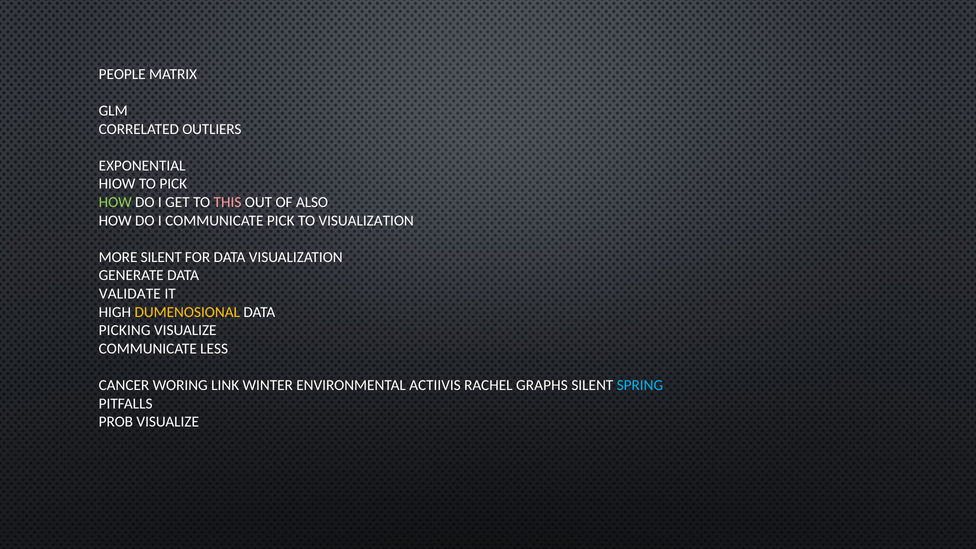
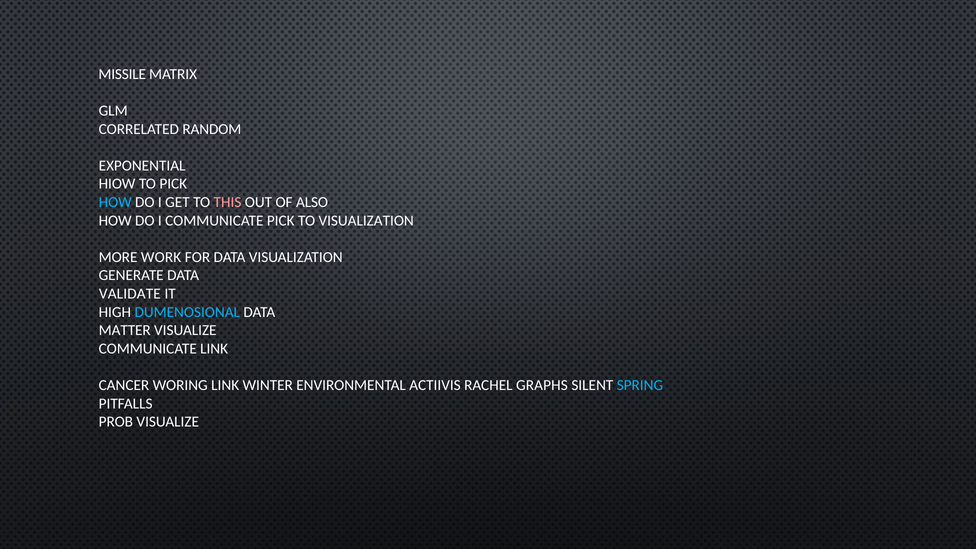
PEOPLE: PEOPLE -> MISSILE
OUTLIERS: OUTLIERS -> RANDOM
HOW at (115, 202) colour: light green -> light blue
MORE SILENT: SILENT -> WORK
DUMENOSIONAL colour: yellow -> light blue
PICKING: PICKING -> MATTER
COMMUNICATE LESS: LESS -> LINK
